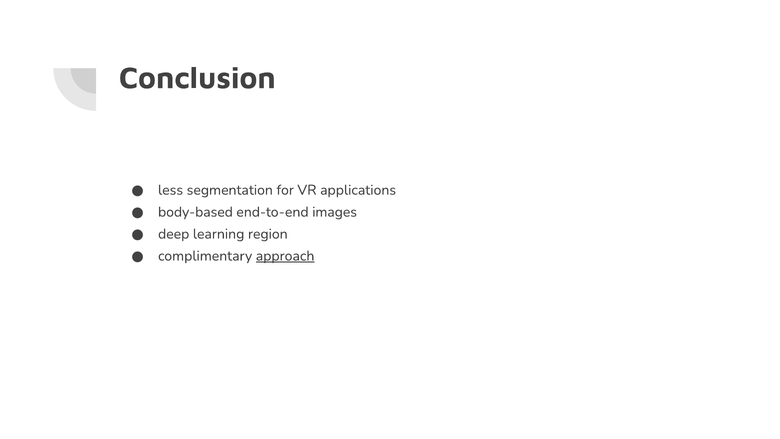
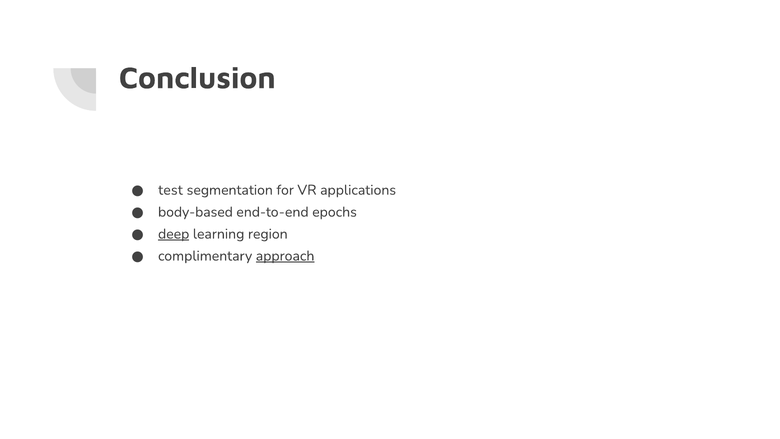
less: less -> test
images: images -> epochs
deep underline: none -> present
